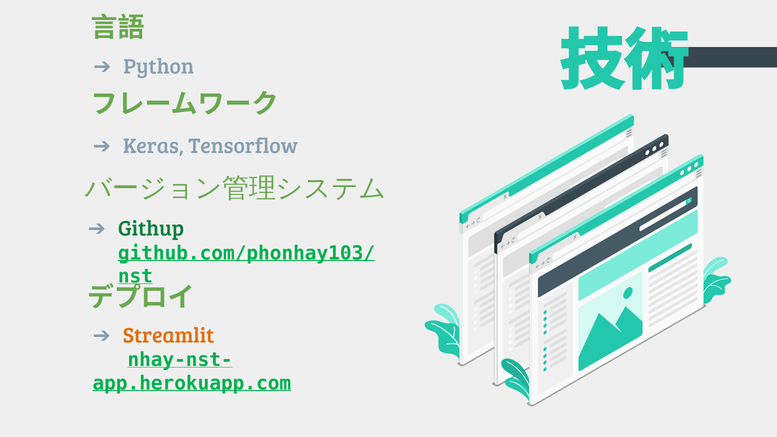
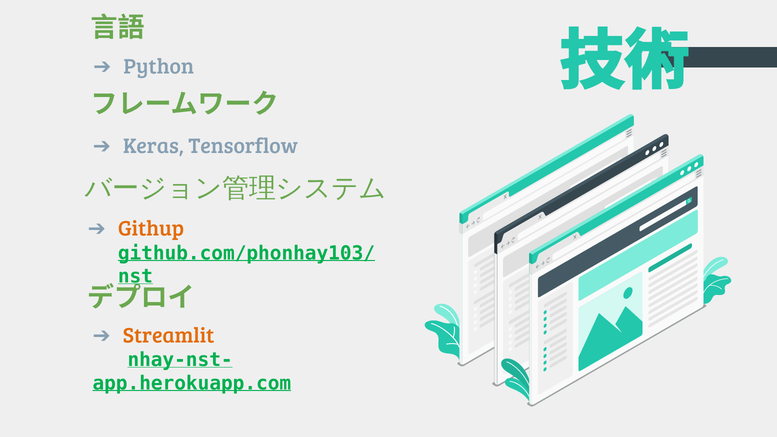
Githup colour: green -> orange
